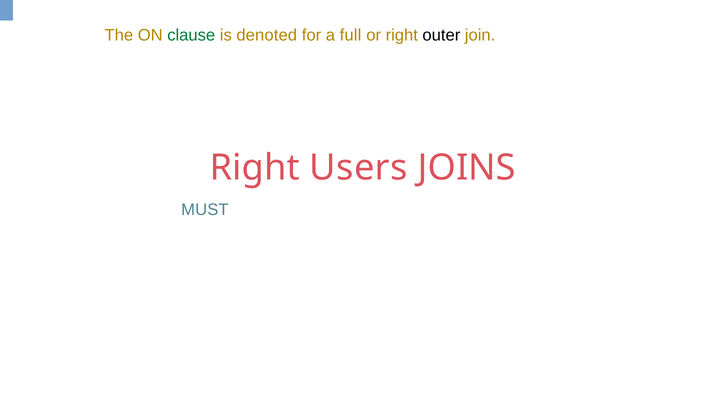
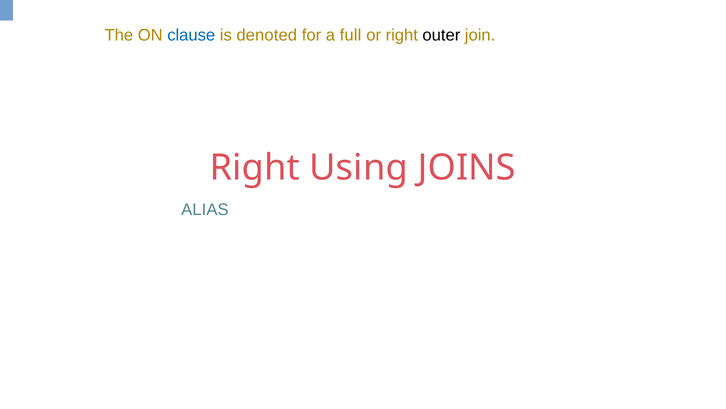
clause colour: green -> blue
Users: Users -> Using
MUST: MUST -> ALIAS
